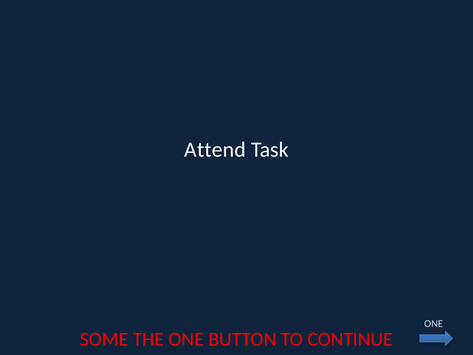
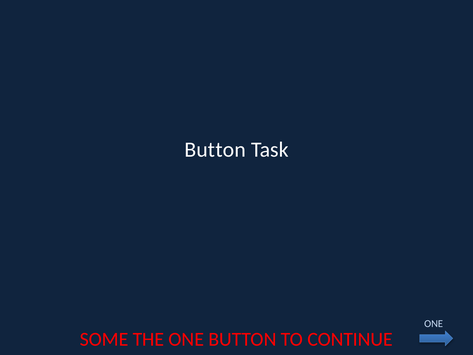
Attend at (215, 150): Attend -> Button
